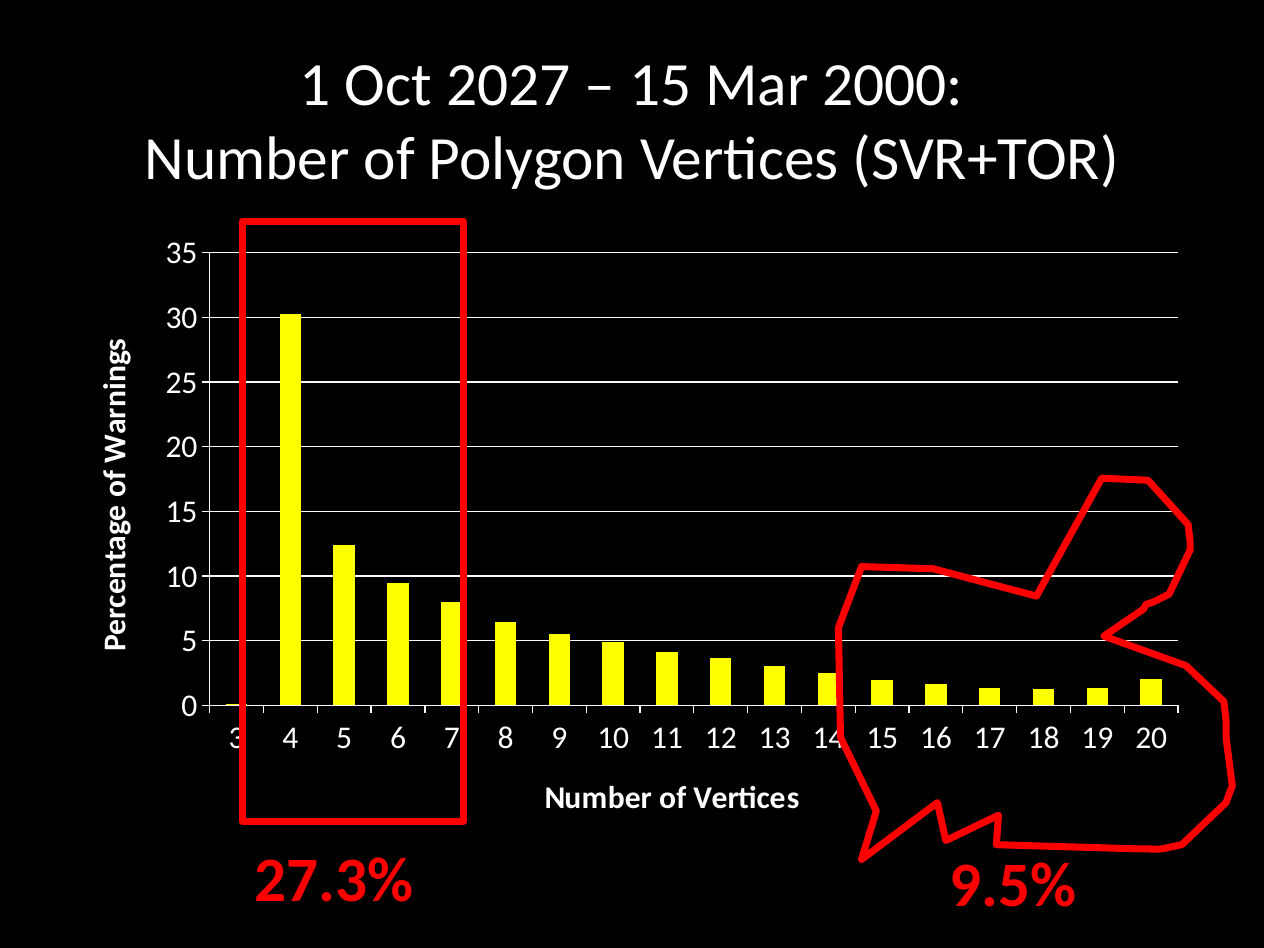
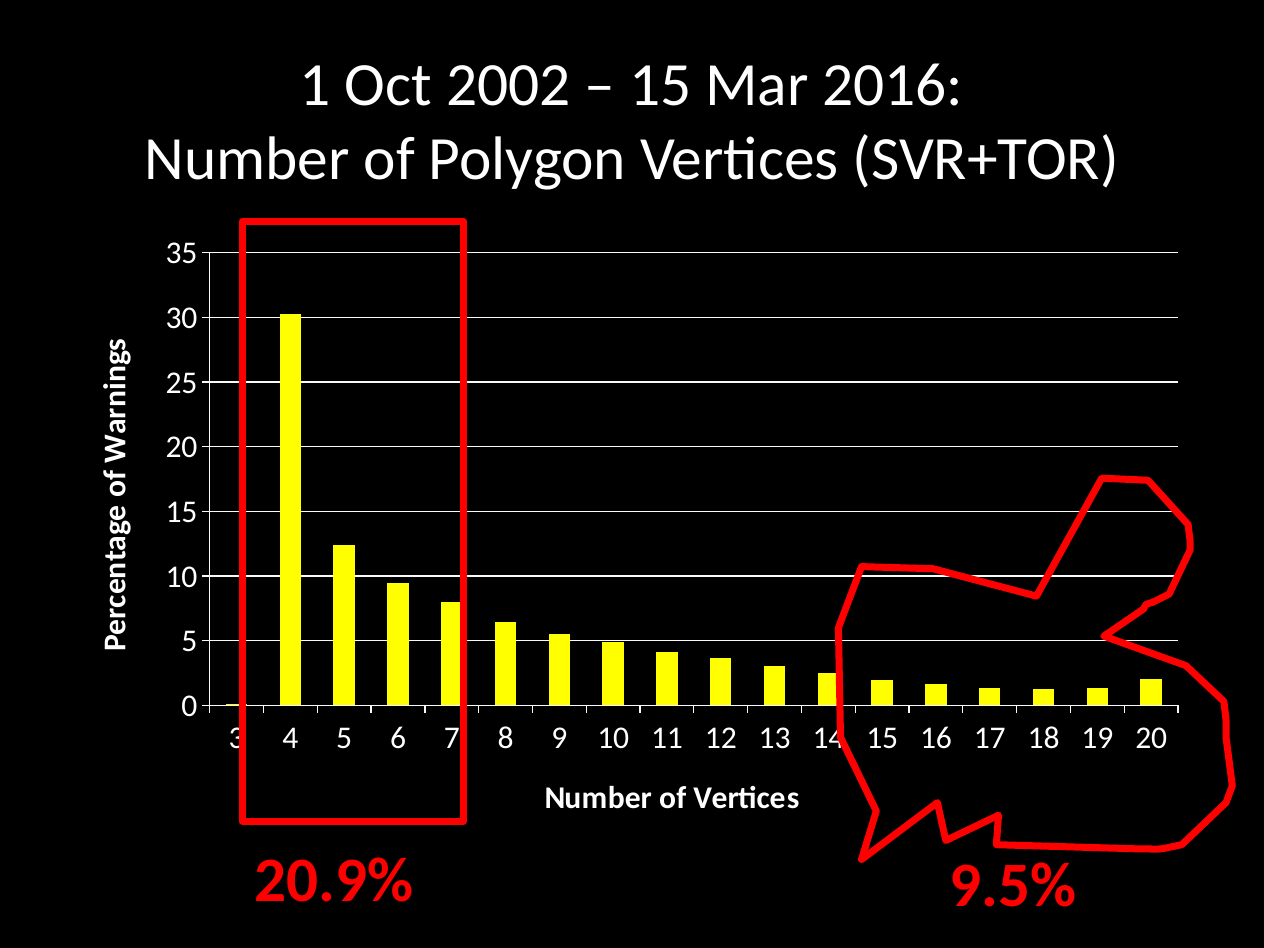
2027: 2027 -> 2002
2000: 2000 -> 2016
27.3%: 27.3% -> 20.9%
